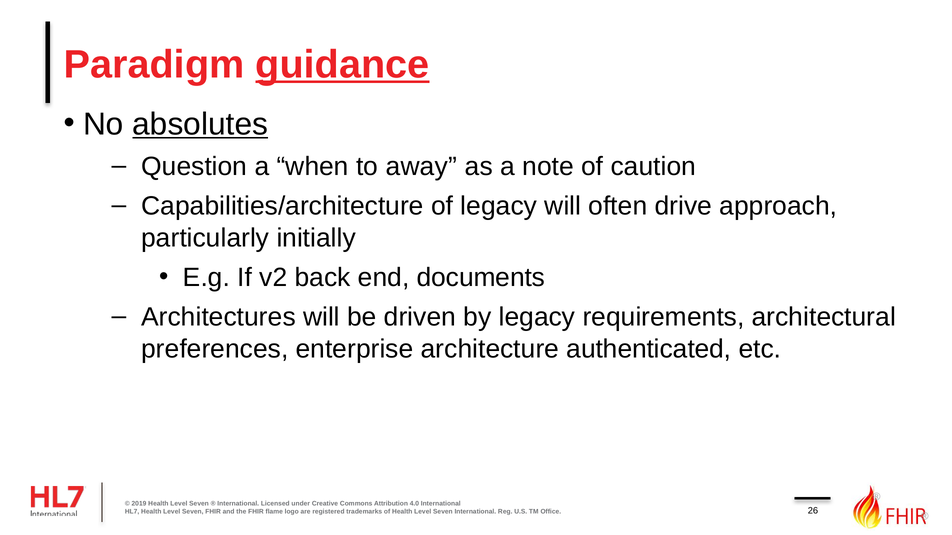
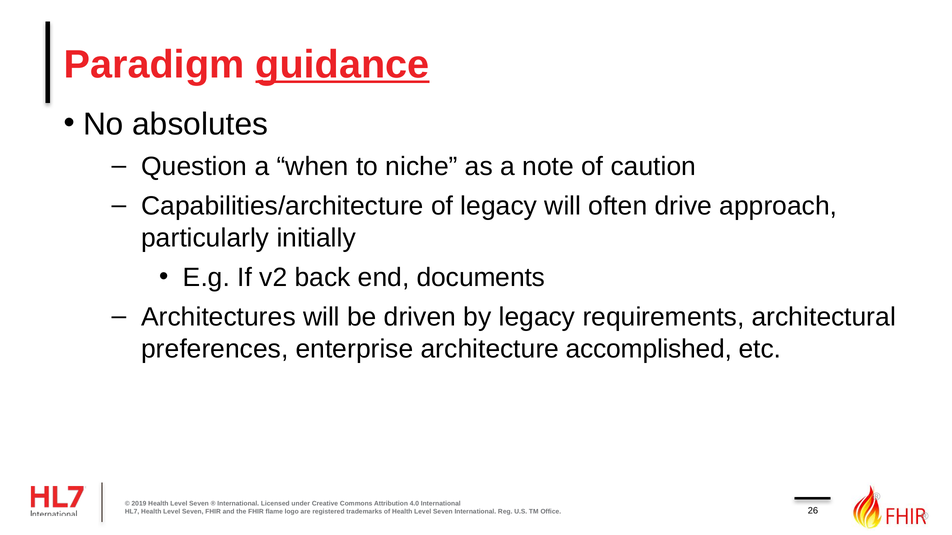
absolutes underline: present -> none
away: away -> niche
authenticated: authenticated -> accomplished
